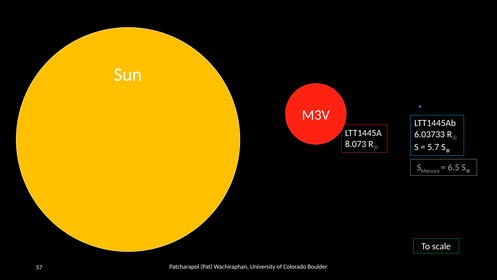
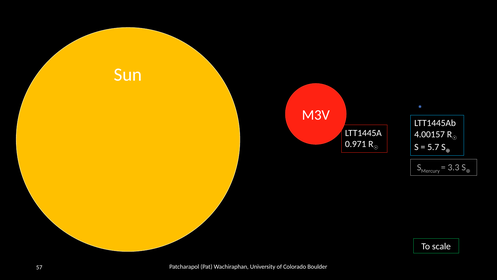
6.03733: 6.03733 -> 4.00157
8.073: 8.073 -> 0.971
6.5: 6.5 -> 3.3
